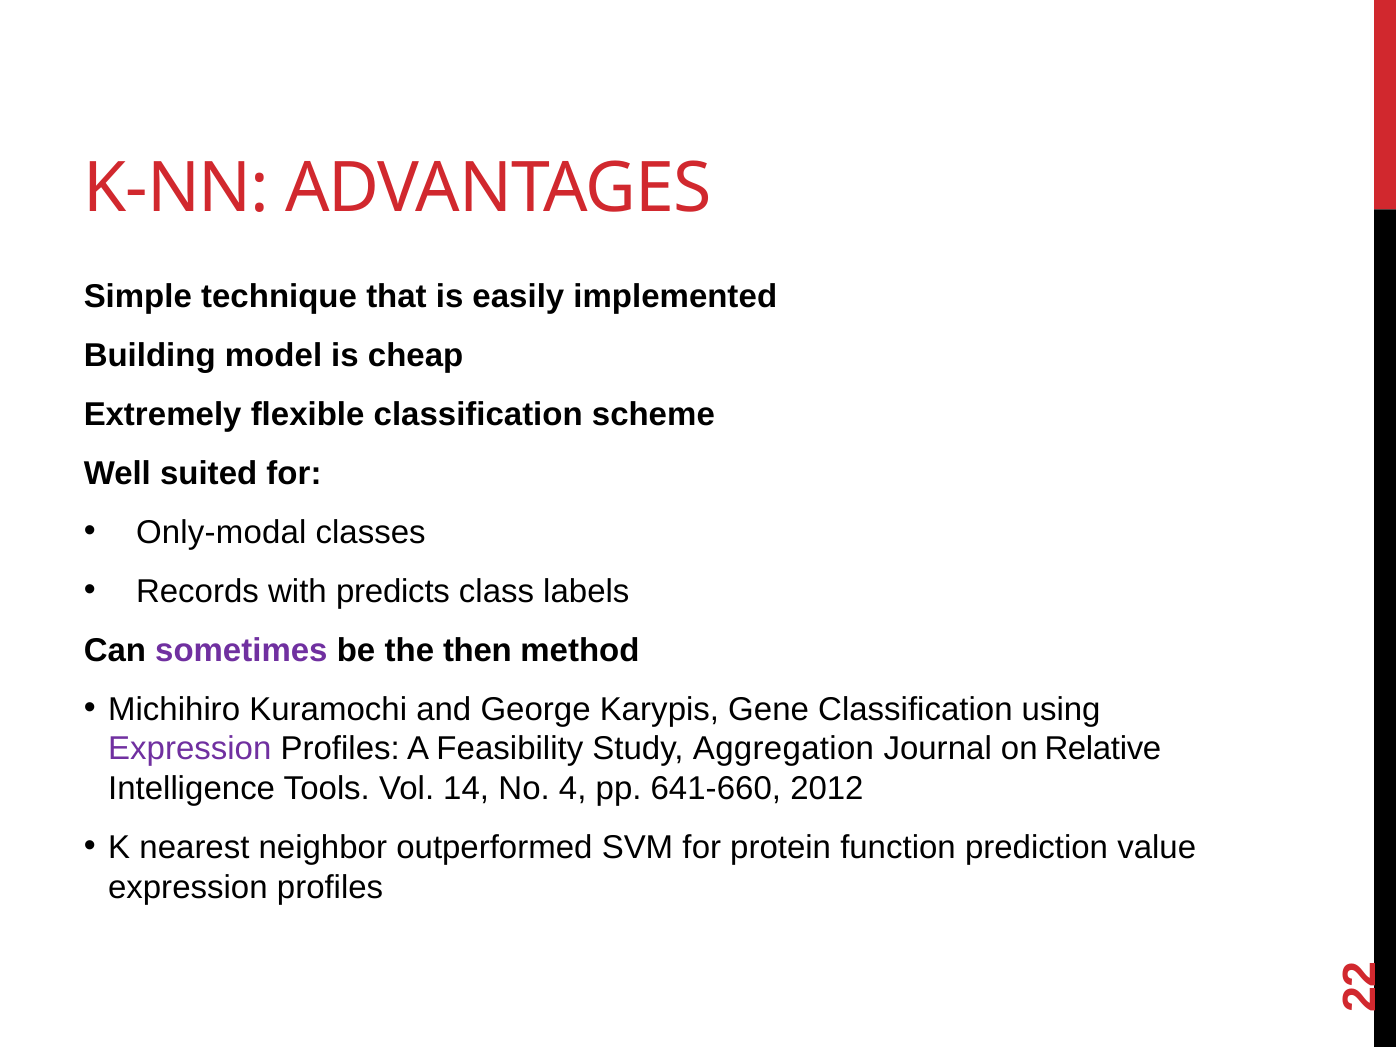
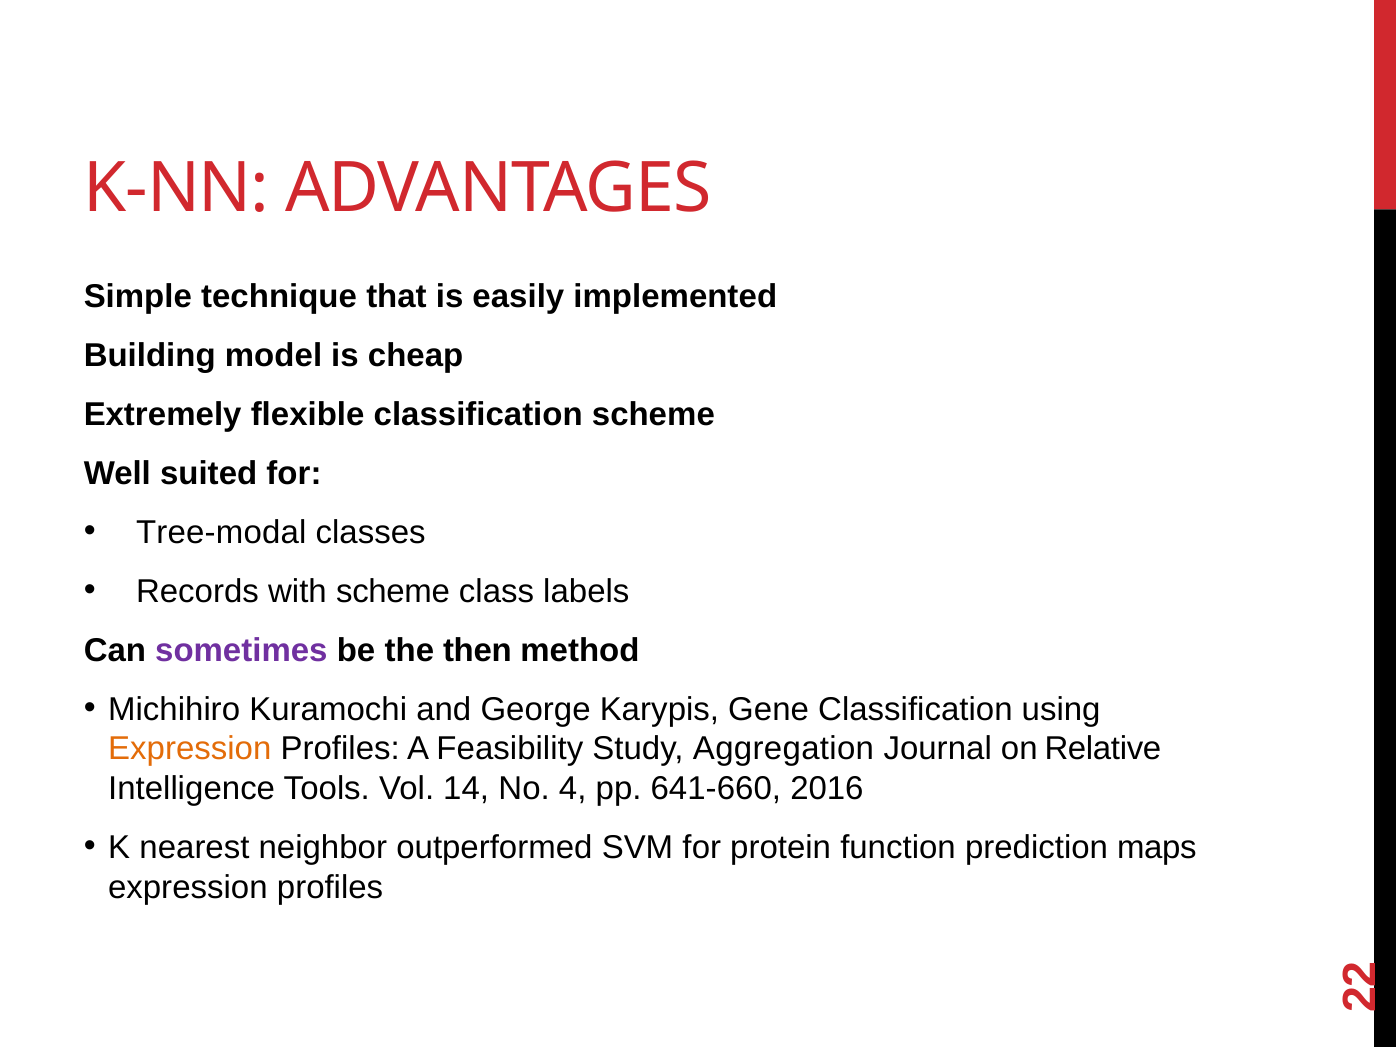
Only-modal: Only-modal -> Tree-modal
with predicts: predicts -> scheme
Expression at (190, 749) colour: purple -> orange
2012: 2012 -> 2016
value: value -> maps
